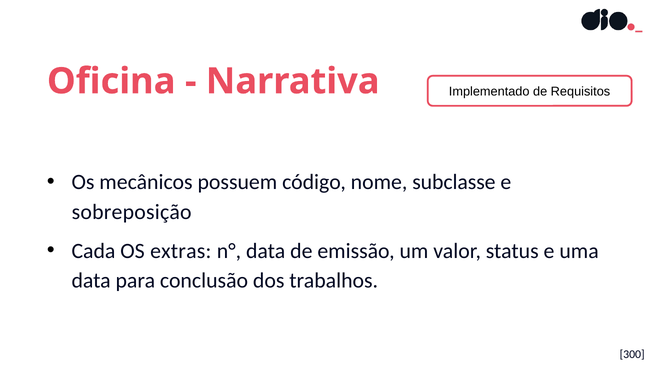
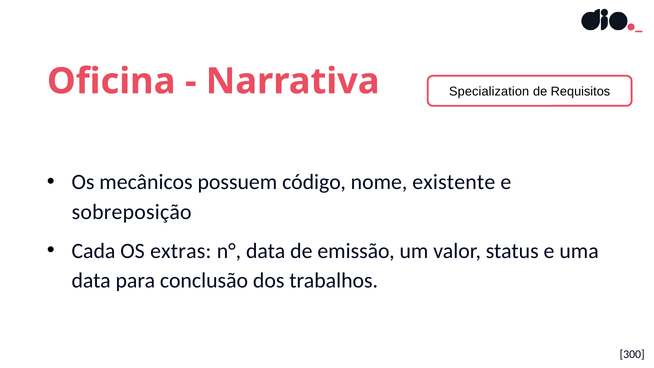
Implementado: Implementado -> Specialization
subclasse: subclasse -> existente
